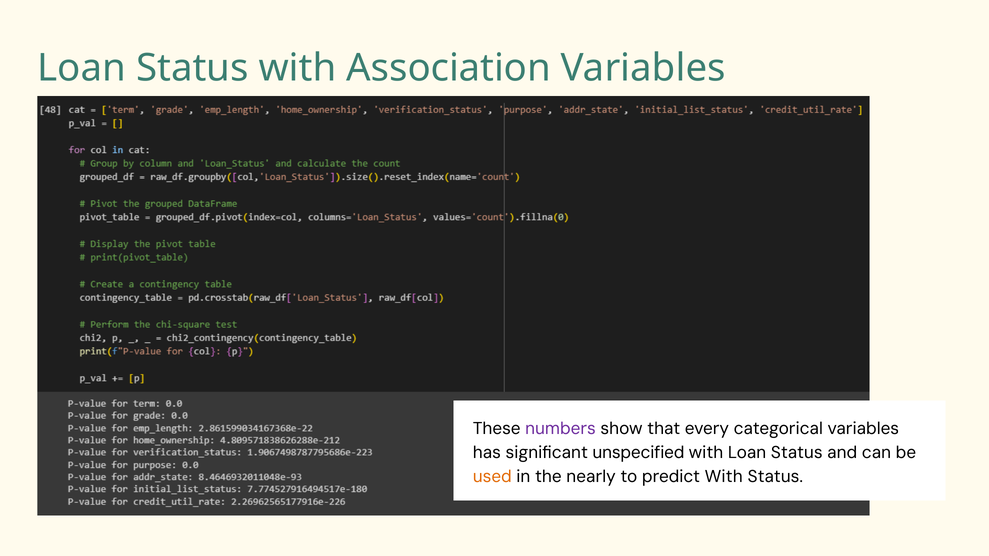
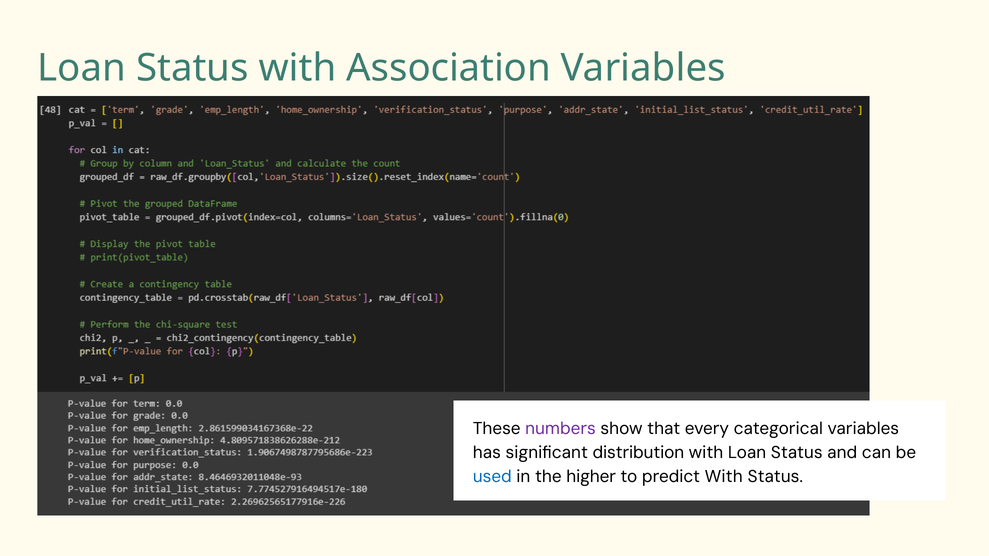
unspecified: unspecified -> distribution
used colour: orange -> blue
nearly: nearly -> higher
